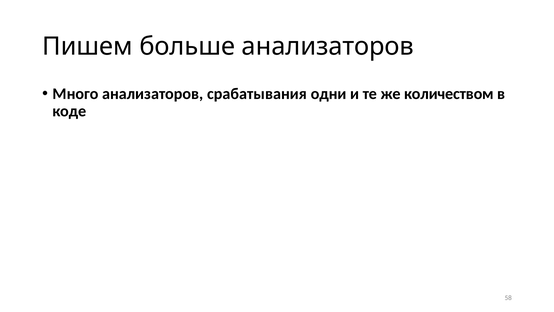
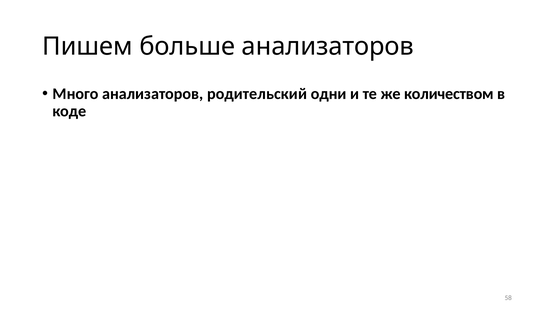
срабатывания: срабатывания -> родительский
